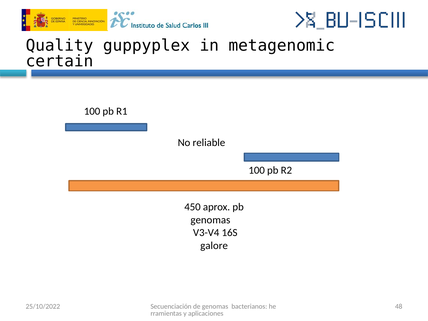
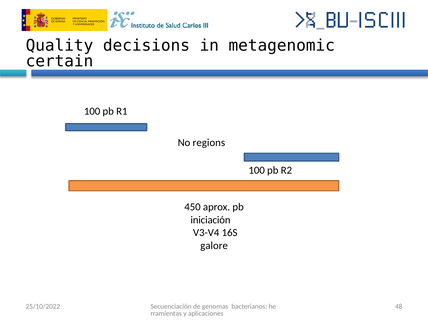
guppyplex: guppyplex -> decisions
reliable: reliable -> regions
genomas at (210, 220): genomas -> iniciación
